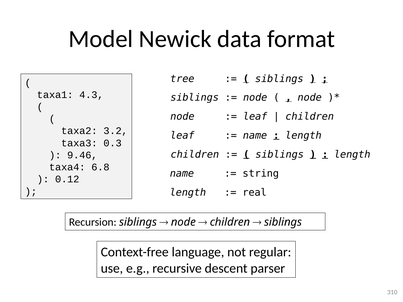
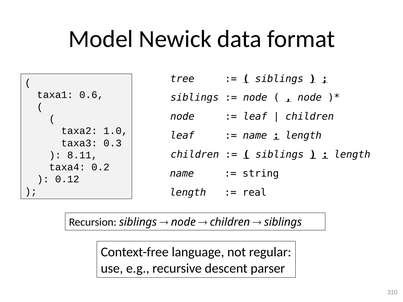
4.3: 4.3 -> 0.6
3.2: 3.2 -> 1.0
9.46: 9.46 -> 8.11
6.8: 6.8 -> 0.2
